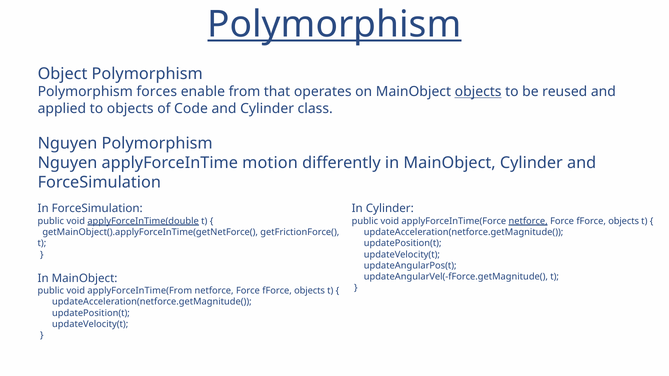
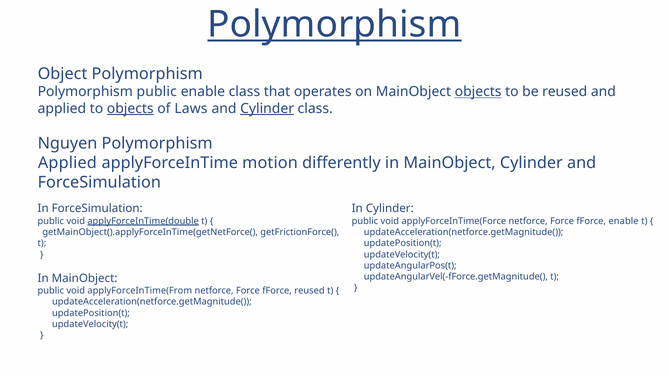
Polymorphism forces: forces -> public
enable from: from -> class
objects at (130, 109) underline: none -> present
Code: Code -> Laws
Cylinder at (267, 109) underline: none -> present
Nguyen at (67, 163): Nguyen -> Applied
netforce at (528, 221) underline: present -> none
objects at (624, 221): objects -> enable
objects at (310, 291): objects -> reused
